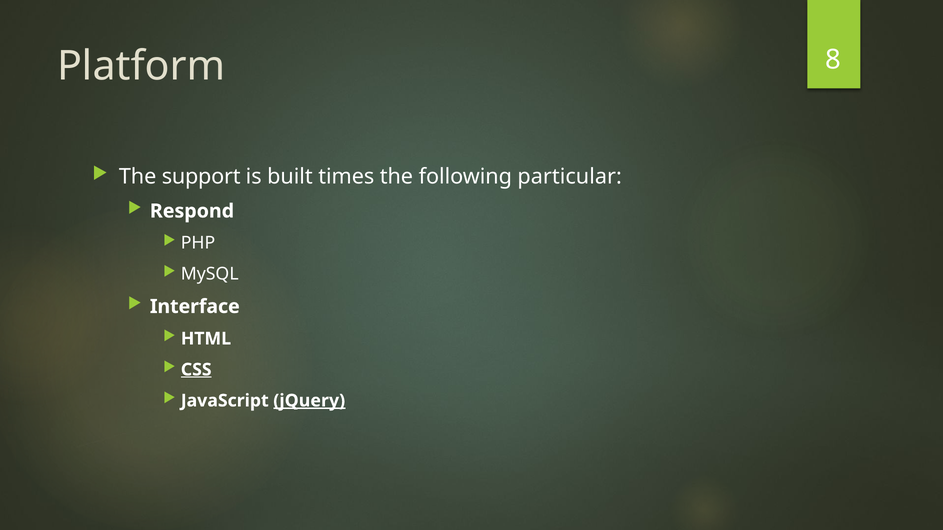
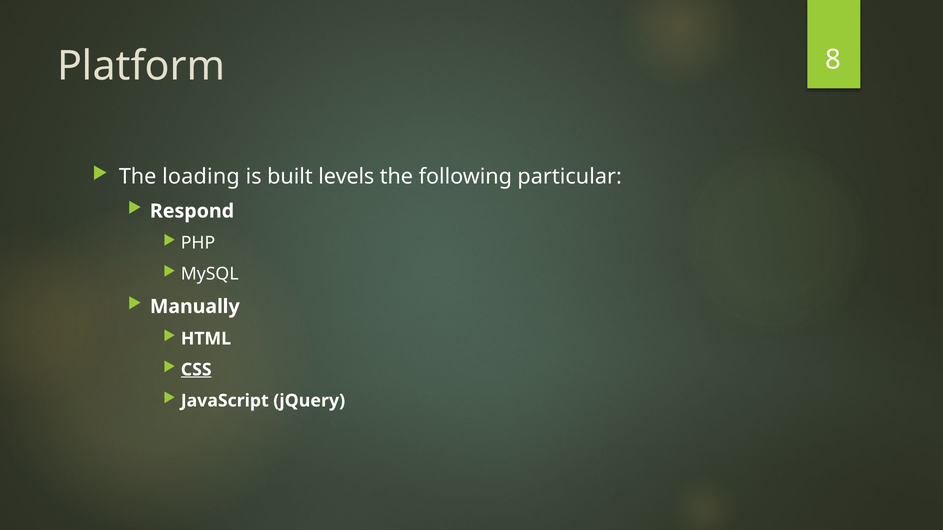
support: support -> loading
times: times -> levels
Interface: Interface -> Manually
jQuery underline: present -> none
